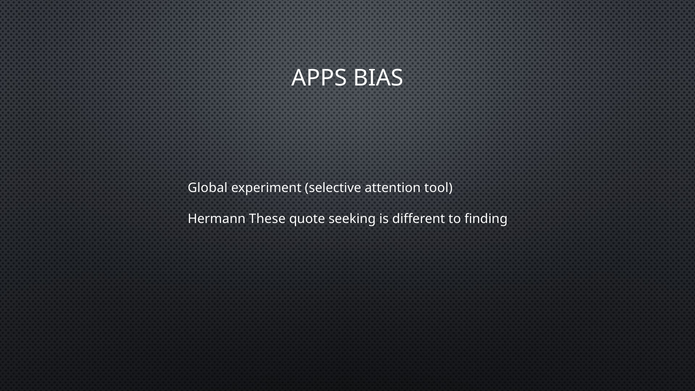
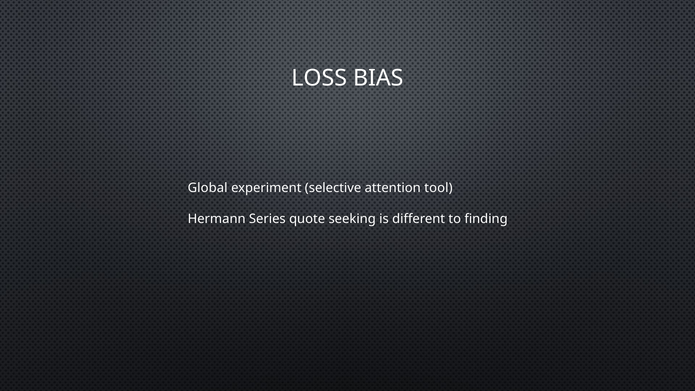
APPS: APPS -> LOSS
These: These -> Series
